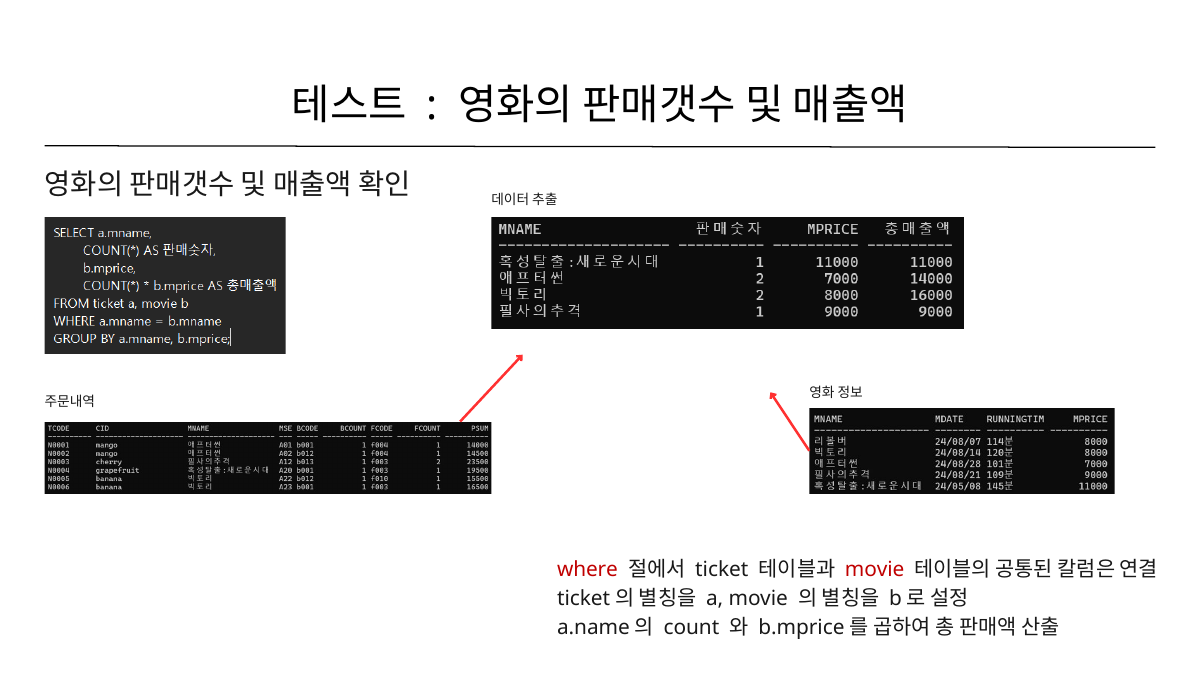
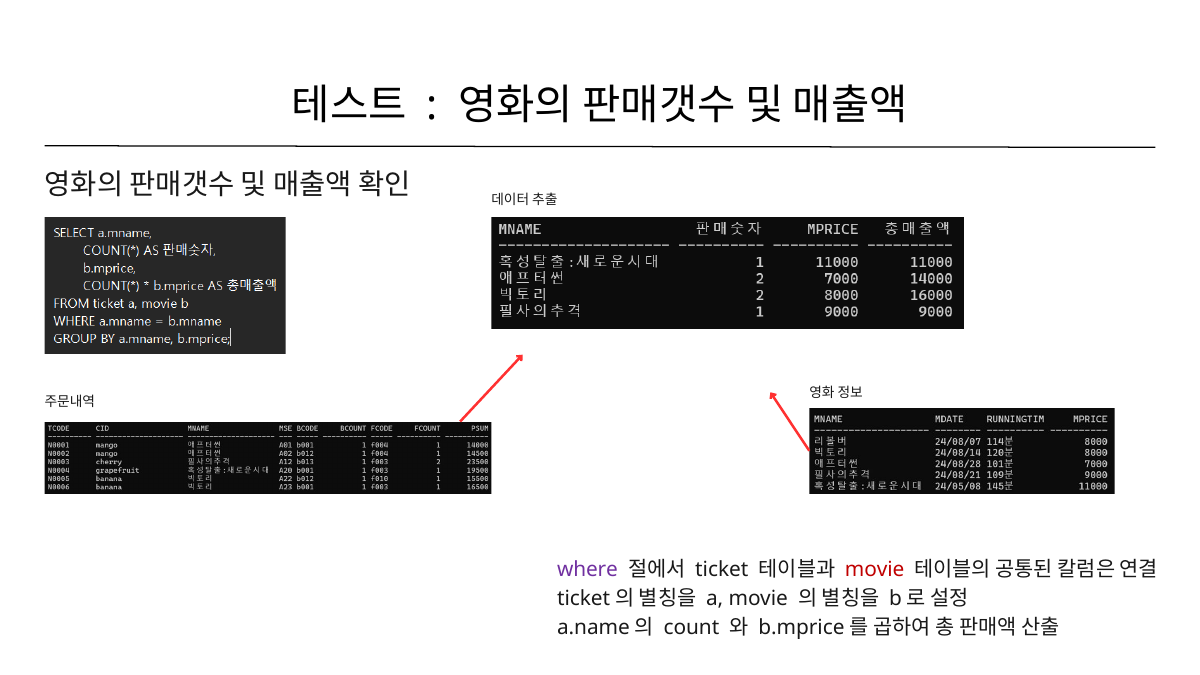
where colour: red -> purple
